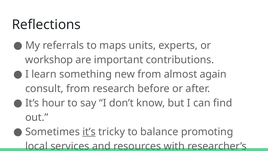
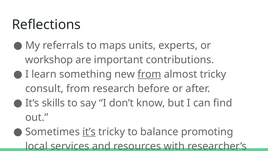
from at (149, 74) underline: none -> present
almost again: again -> tricky
hour: hour -> skills
